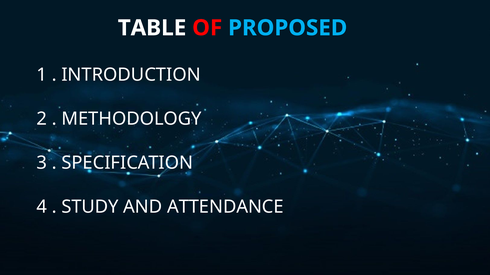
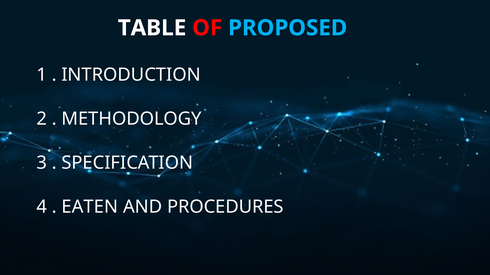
STUDY: STUDY -> EATEN
ATTENDANCE: ATTENDANCE -> PROCEDURES
